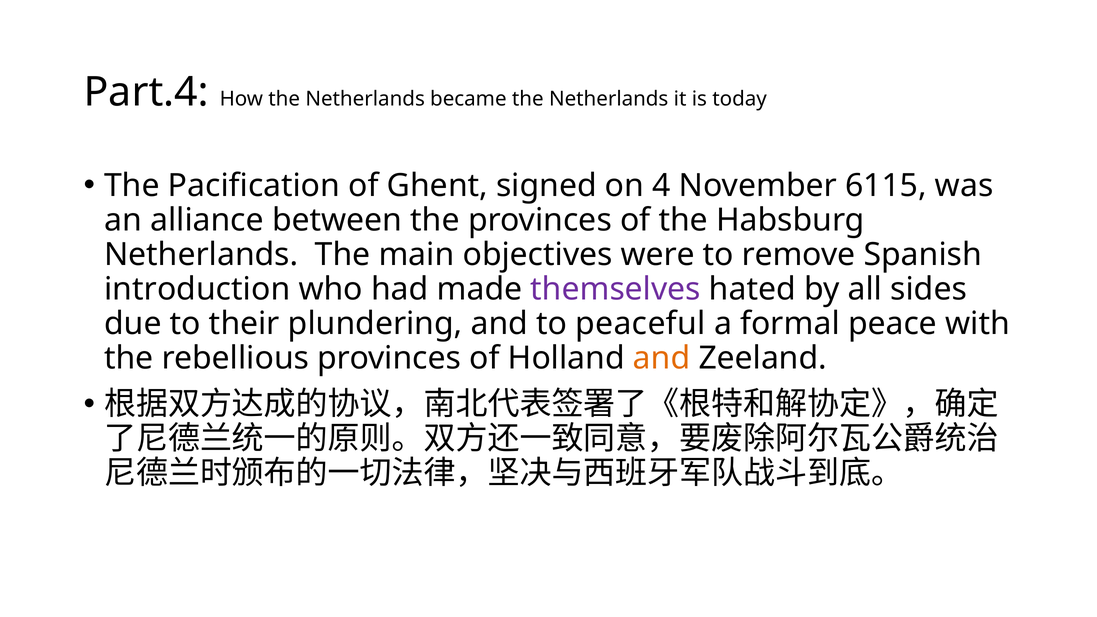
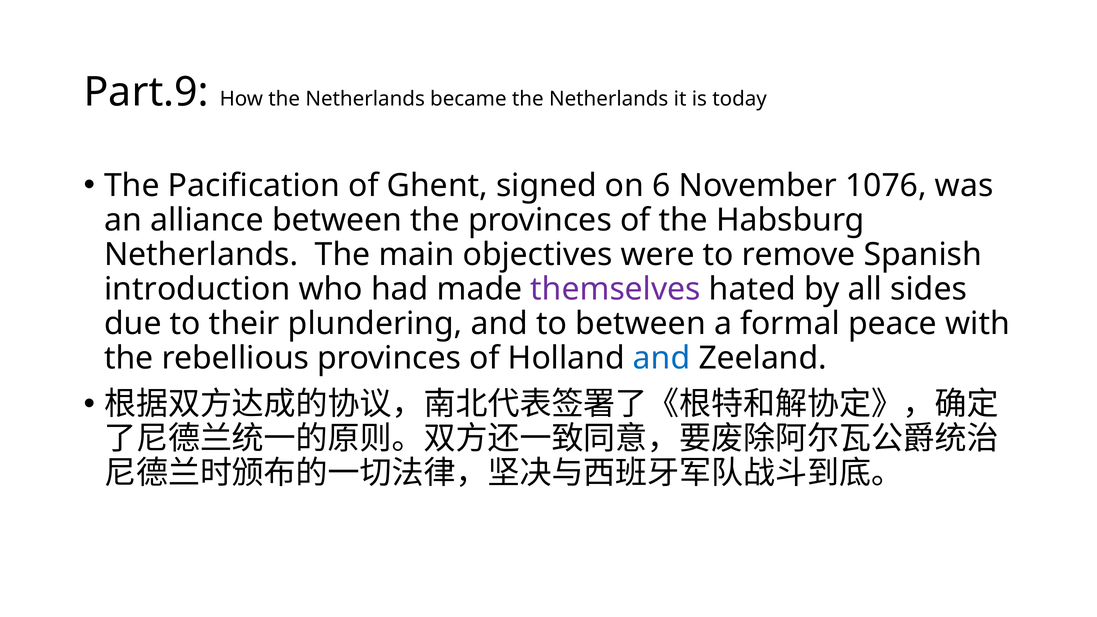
Part.4: Part.4 -> Part.9
4: 4 -> 6
6115: 6115 -> 1076
to peaceful: peaceful -> between
and at (662, 358) colour: orange -> blue
